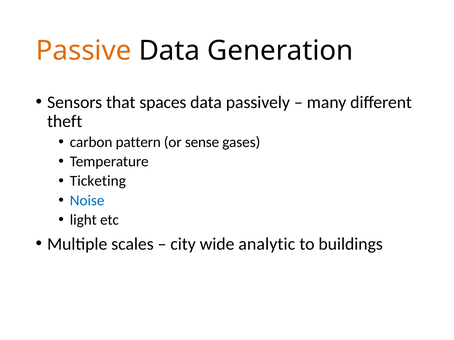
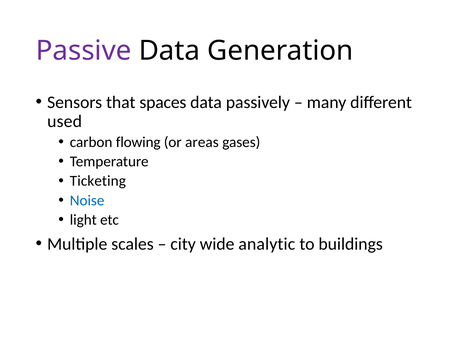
Passive colour: orange -> purple
theft: theft -> used
pattern: pattern -> flowing
sense: sense -> areas
